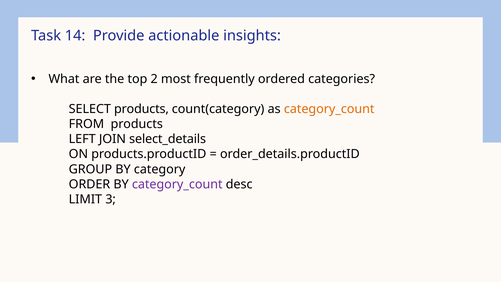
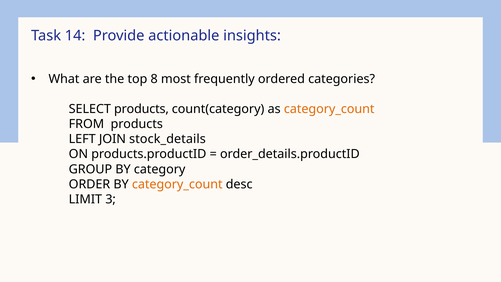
2: 2 -> 8
select_details: select_details -> stock_details
category_count at (177, 184) colour: purple -> orange
